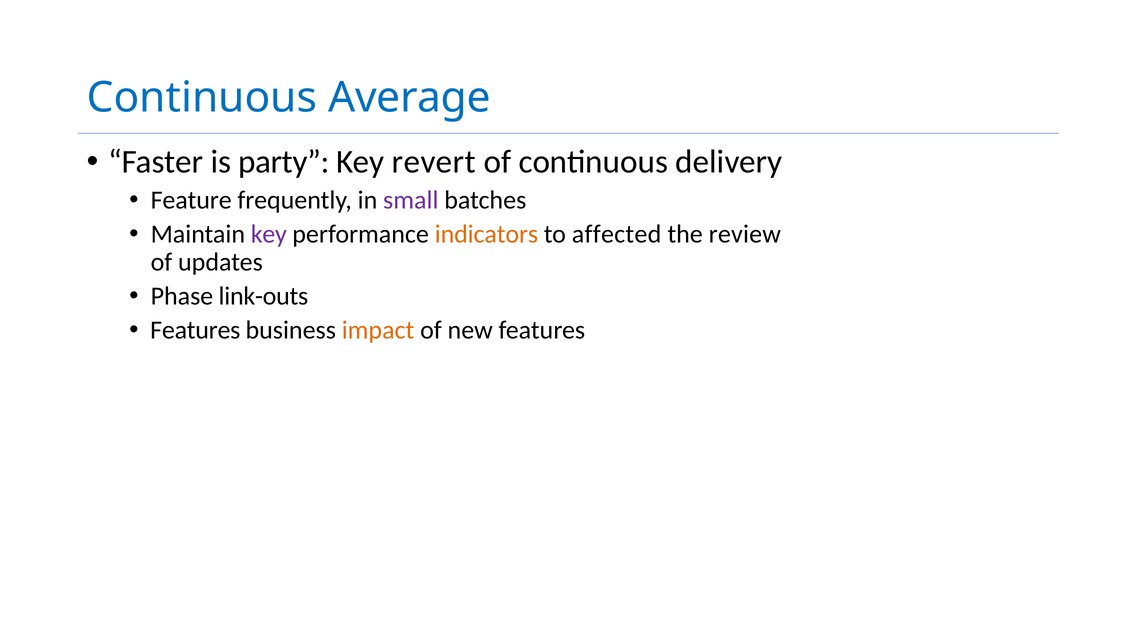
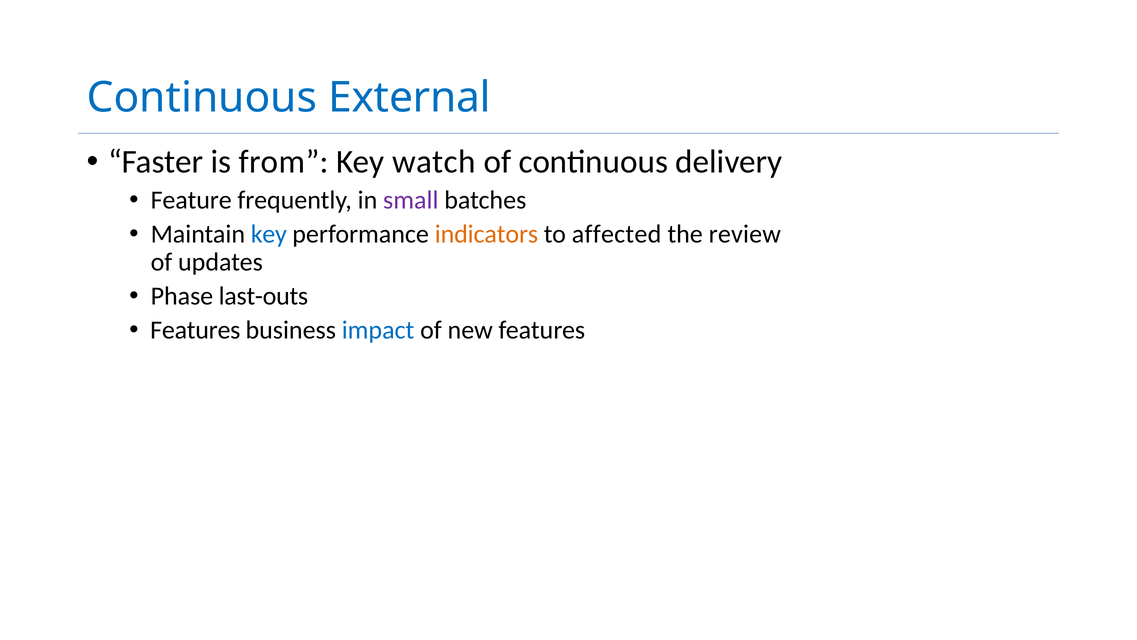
Average: Average -> External
party: party -> from
revert: revert -> watch
key at (269, 234) colour: purple -> blue
link-outs: link-outs -> last-outs
impact colour: orange -> blue
